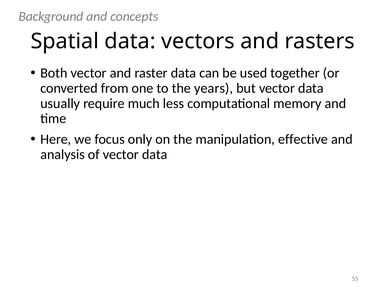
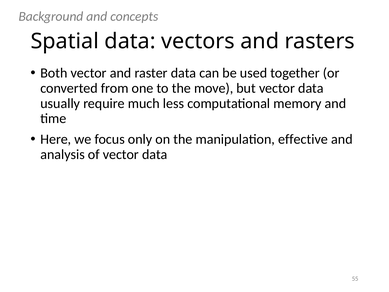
years: years -> move
